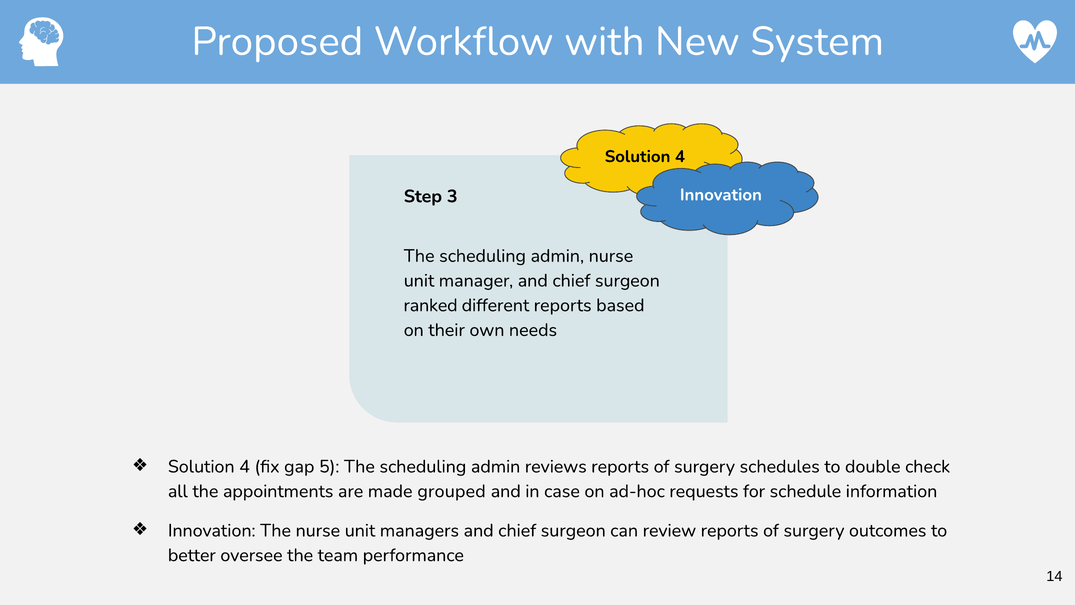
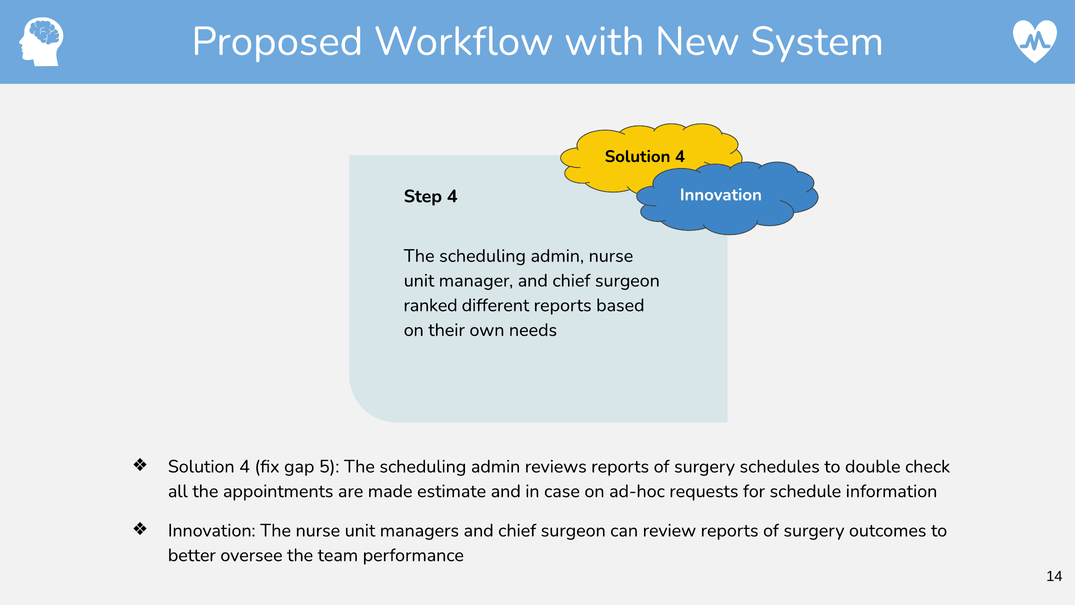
Step 3: 3 -> 4
grouped: grouped -> estimate
